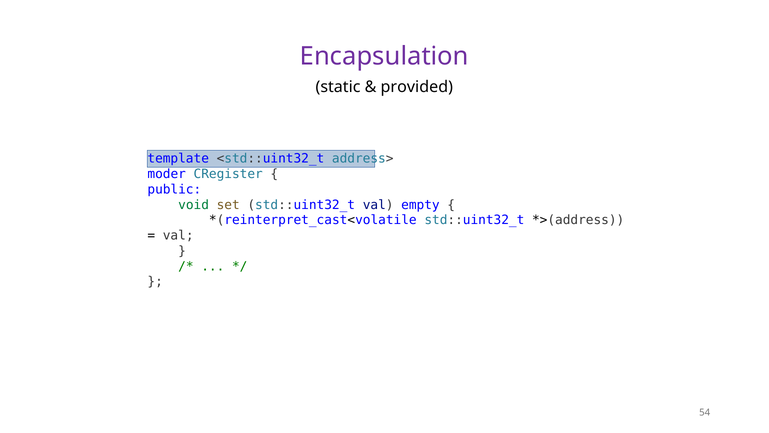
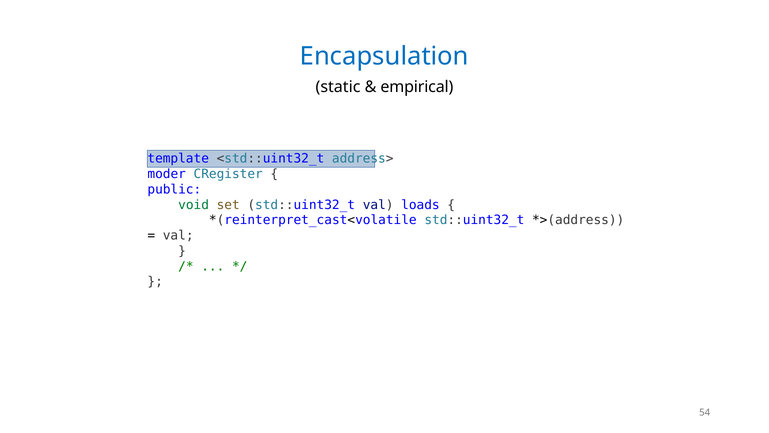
Encapsulation colour: purple -> blue
provided: provided -> empirical
empty: empty -> loads
